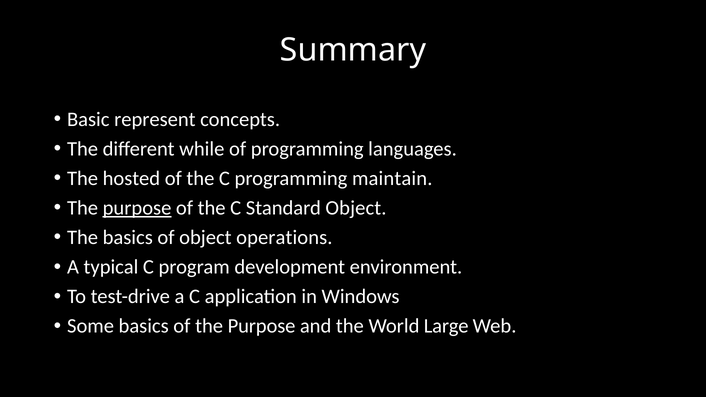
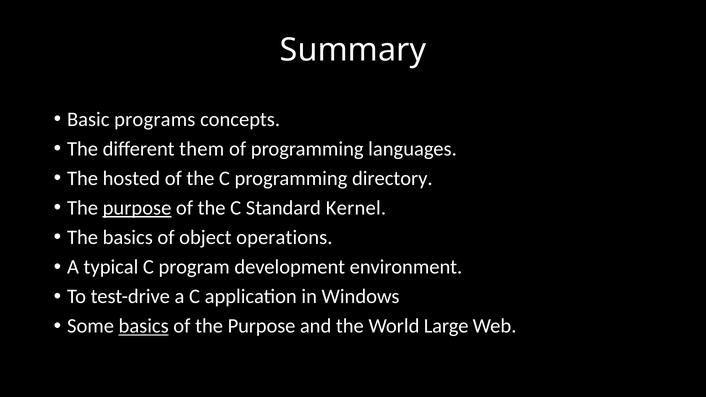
represent: represent -> programs
while: while -> them
maintain: maintain -> directory
Standard Object: Object -> Kernel
basics at (144, 326) underline: none -> present
